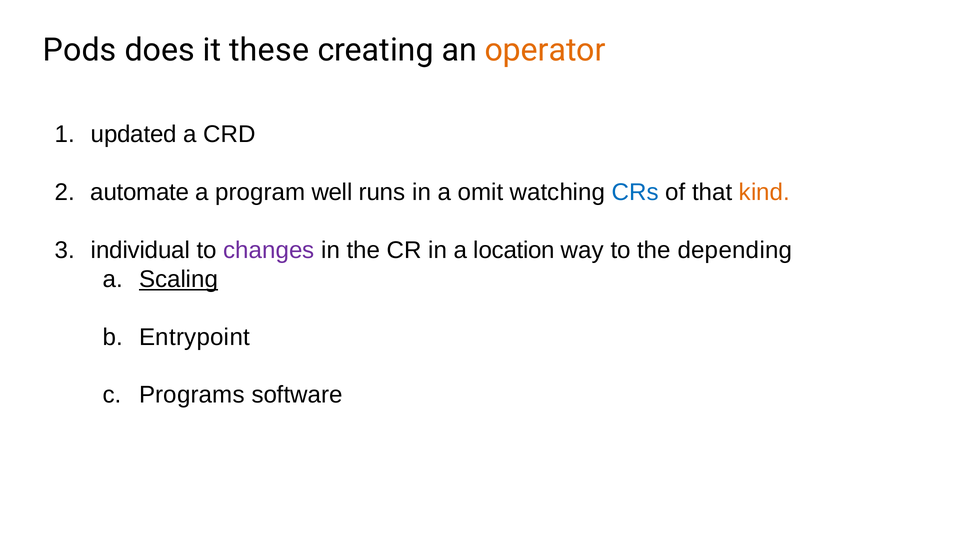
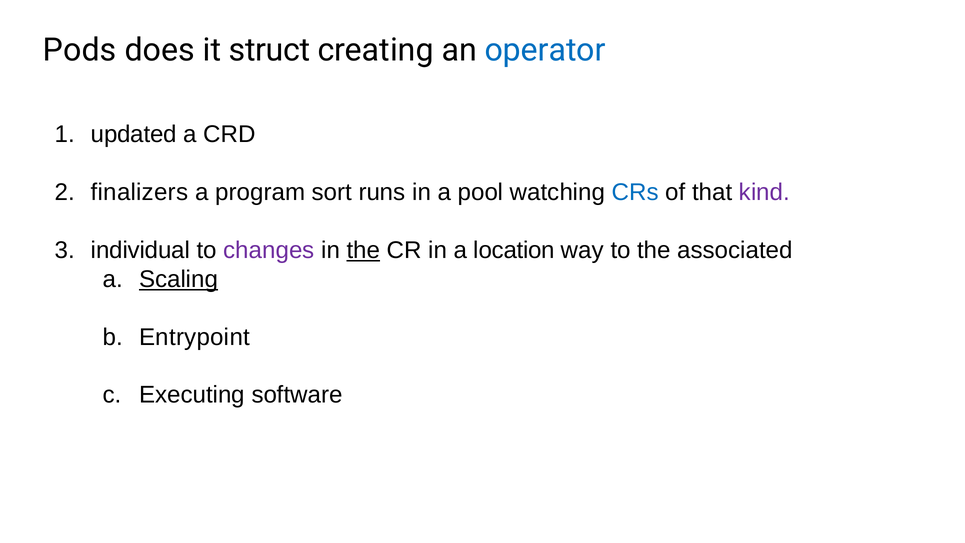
these: these -> struct
operator colour: orange -> blue
automate: automate -> finalizers
well: well -> sort
omit: omit -> pool
kind colour: orange -> purple
the at (363, 250) underline: none -> present
depending: depending -> associated
Programs: Programs -> Executing
